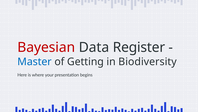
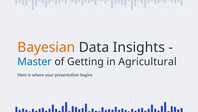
Bayesian colour: red -> orange
Register: Register -> Insights
Biodiversity: Biodiversity -> Agricultural
